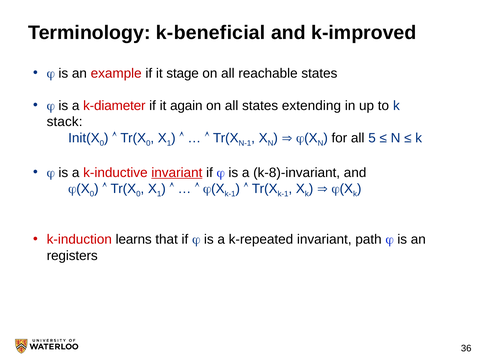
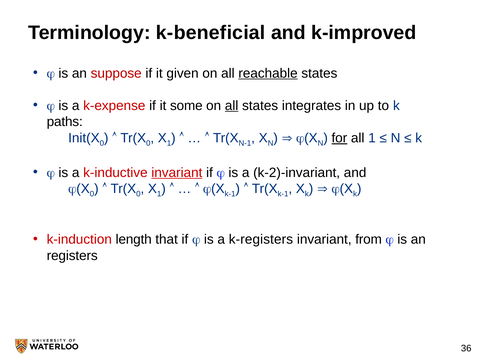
example: example -> suppose
stage: stage -> given
reachable underline: none -> present
k-diameter: k-diameter -> k-expense
again: again -> some
all at (232, 106) underline: none -> present
extending: extending -> integrates
stack: stack -> paths
for underline: none -> present
all 5: 5 -> 1
k-8)-invariant: k-8)-invariant -> k-2)-invariant
learns: learns -> length
k-repeated: k-repeated -> k-registers
path: path -> from
